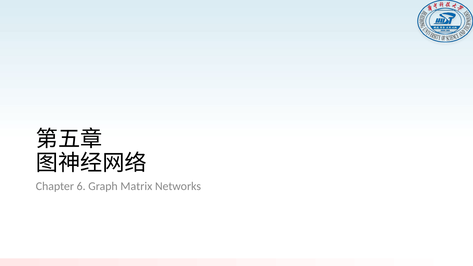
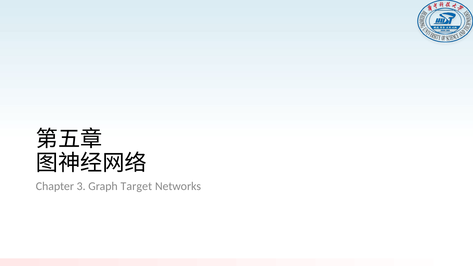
6: 6 -> 3
Matrix: Matrix -> Target
